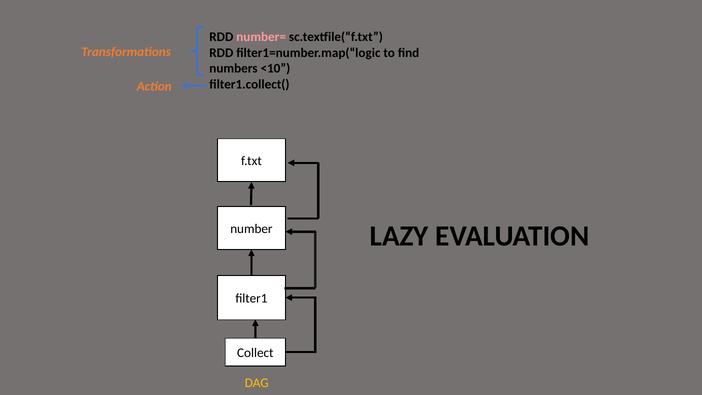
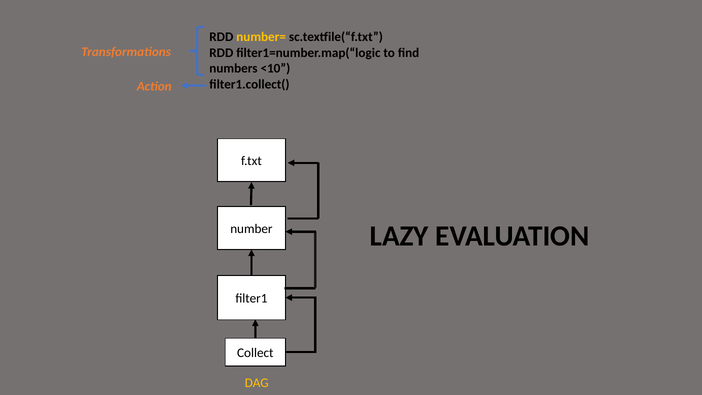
number= colour: pink -> yellow
